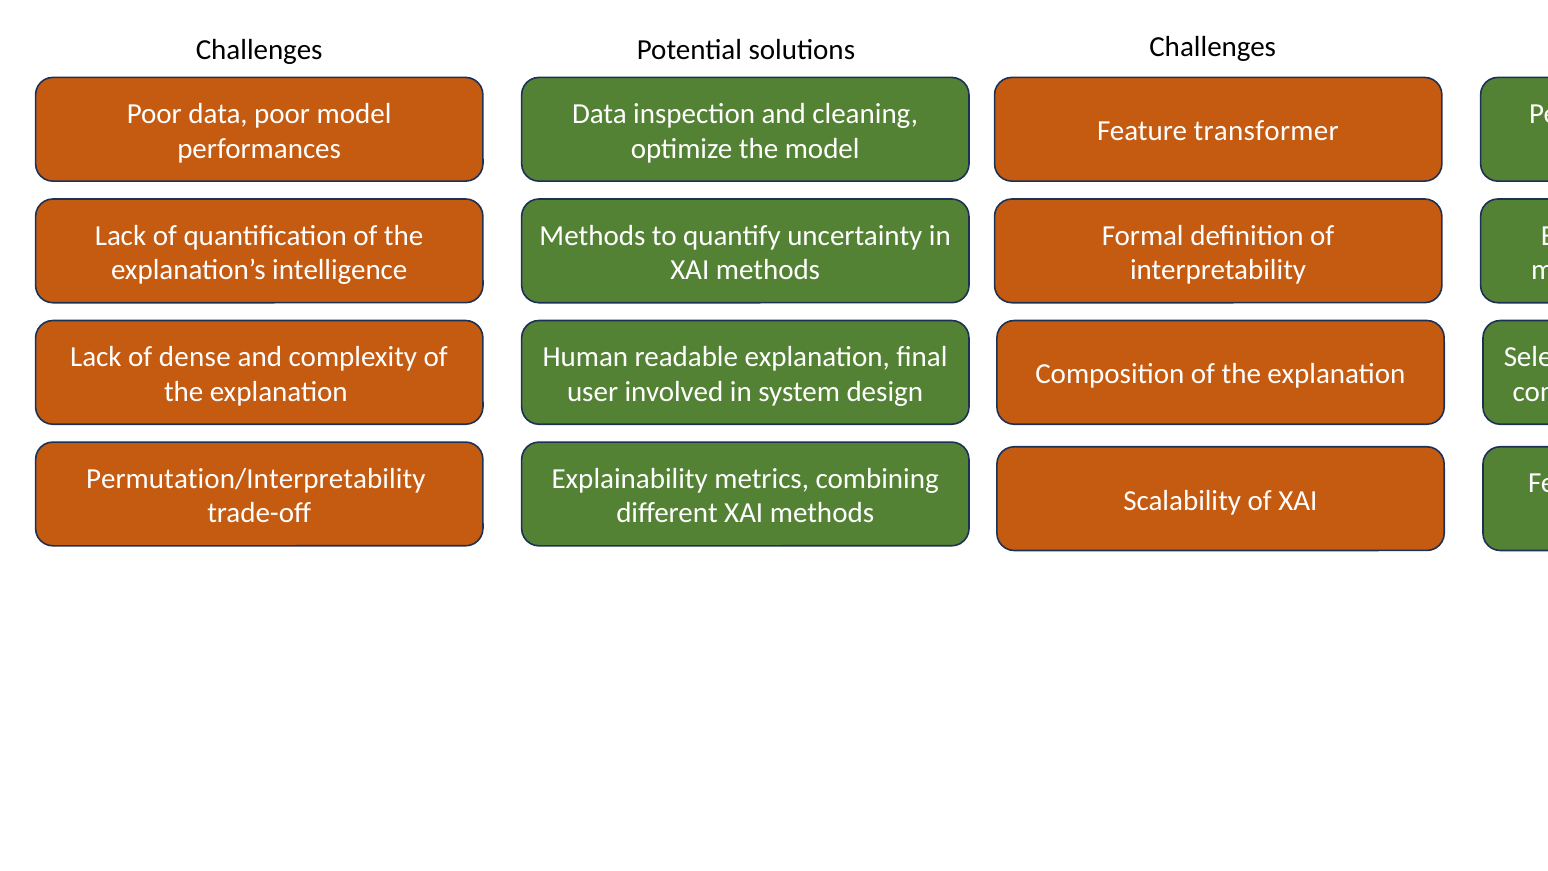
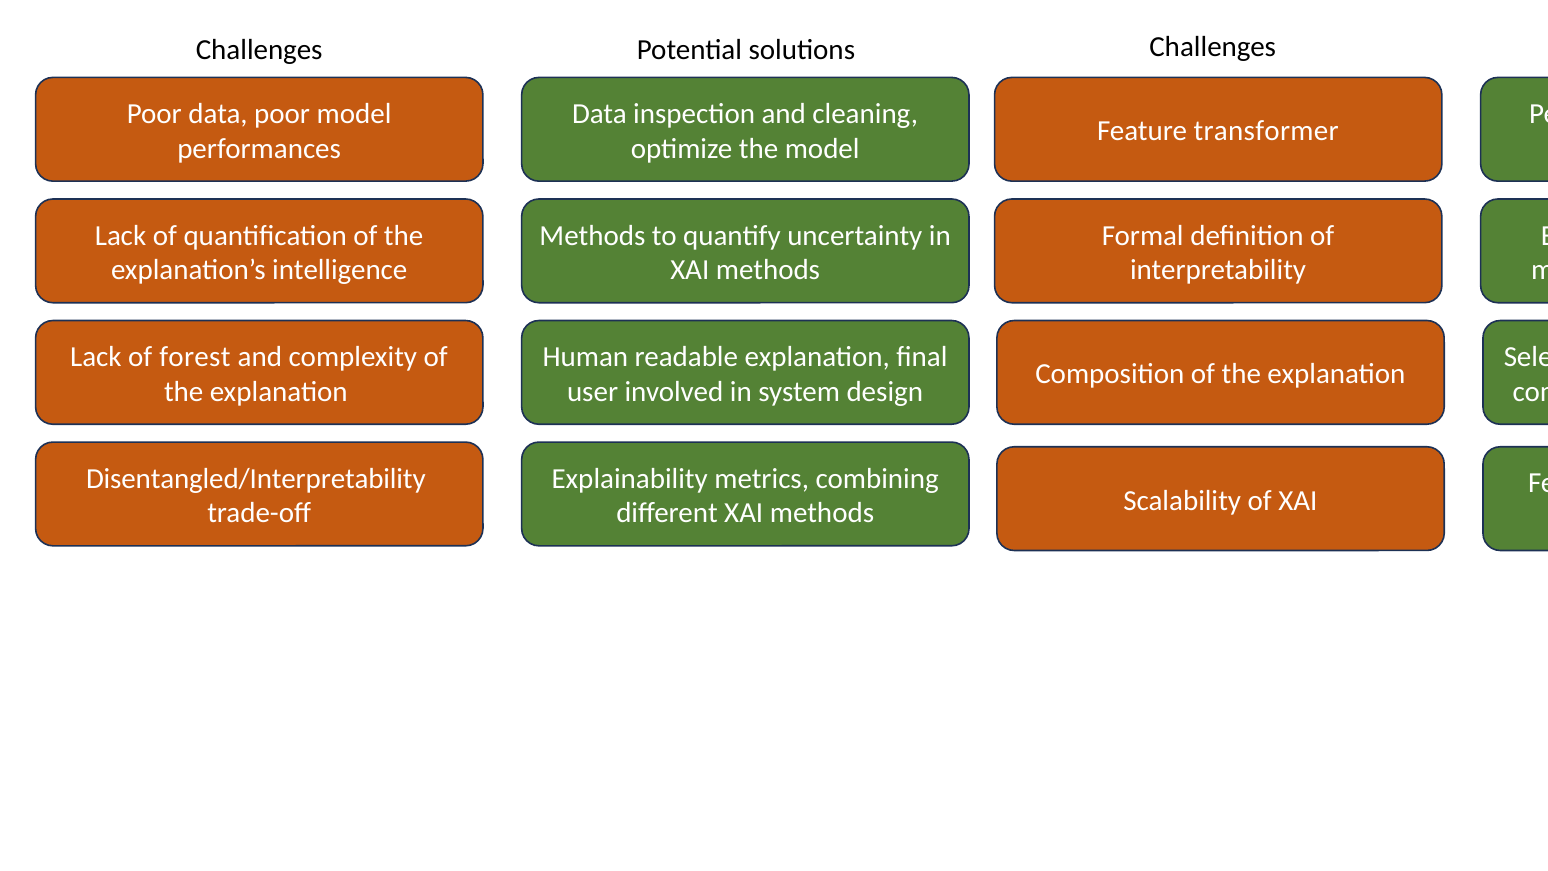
dense: dense -> forest
Permutation/Interpretability: Permutation/Interpretability -> Disentangled/Interpretability
